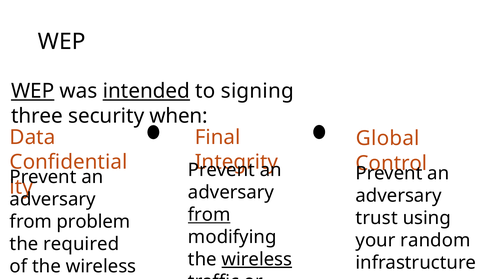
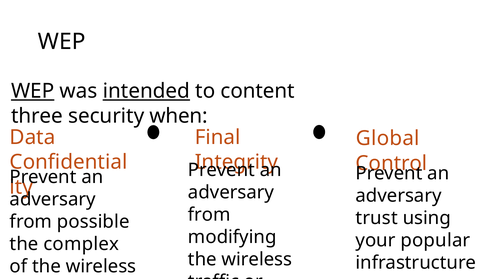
signing: signing -> content
from at (209, 215) underline: present -> none
problem: problem -> possible
random: random -> popular
required: required -> complex
wireless at (257, 260) underline: present -> none
